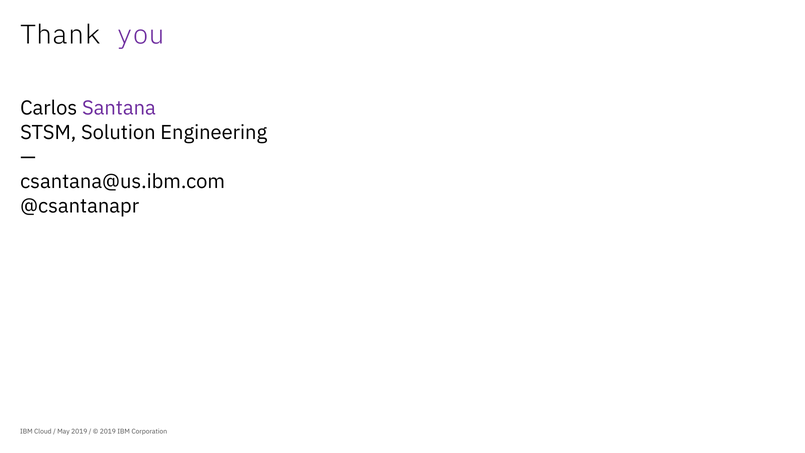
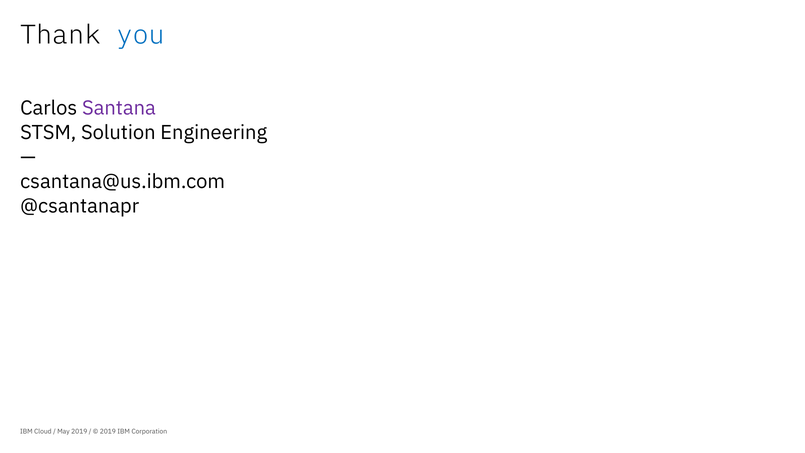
you colour: purple -> blue
